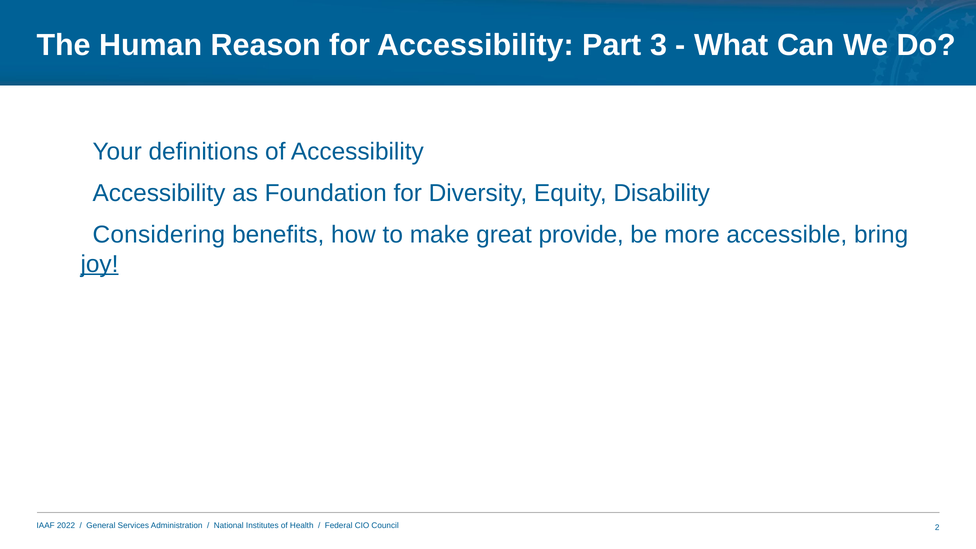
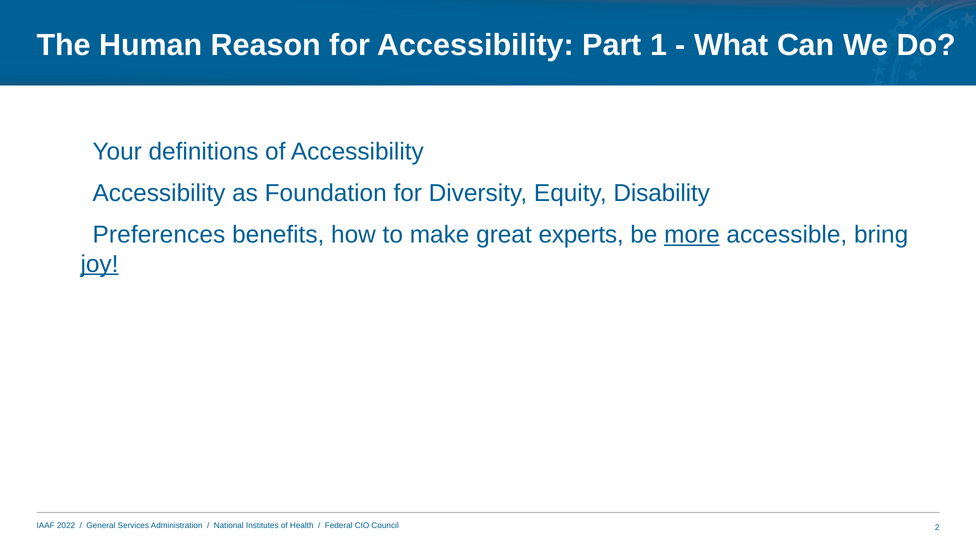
3: 3 -> 1
Considering: Considering -> Preferences
provide: provide -> experts
more underline: none -> present
